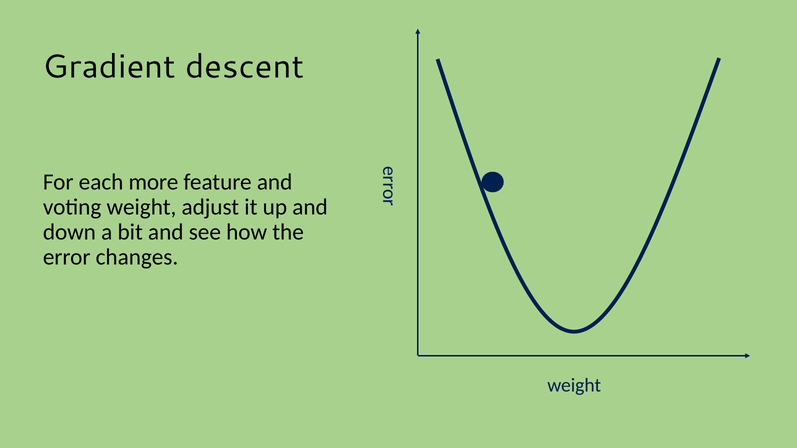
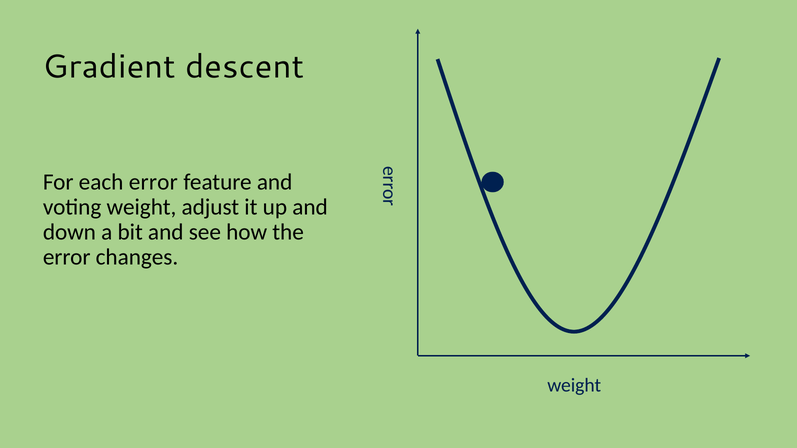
each more: more -> error
